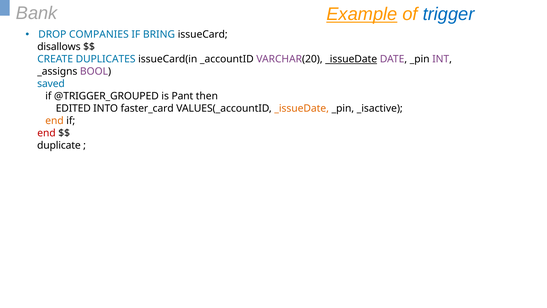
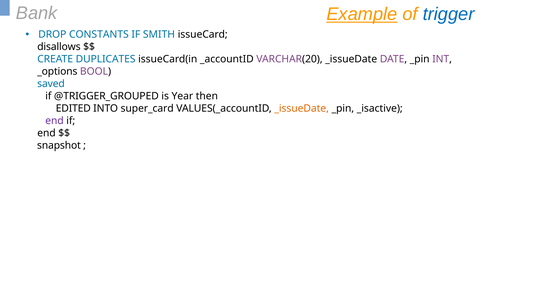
COMPANIES: COMPANIES -> CONSTANTS
BRING: BRING -> SMITH
_issueDate at (351, 59) underline: present -> none
_assigns: _assigns -> _options
Pant: Pant -> Year
faster_card: faster_card -> super_card
end at (54, 121) colour: orange -> purple
end at (46, 133) colour: red -> black
duplicate: duplicate -> snapshot
